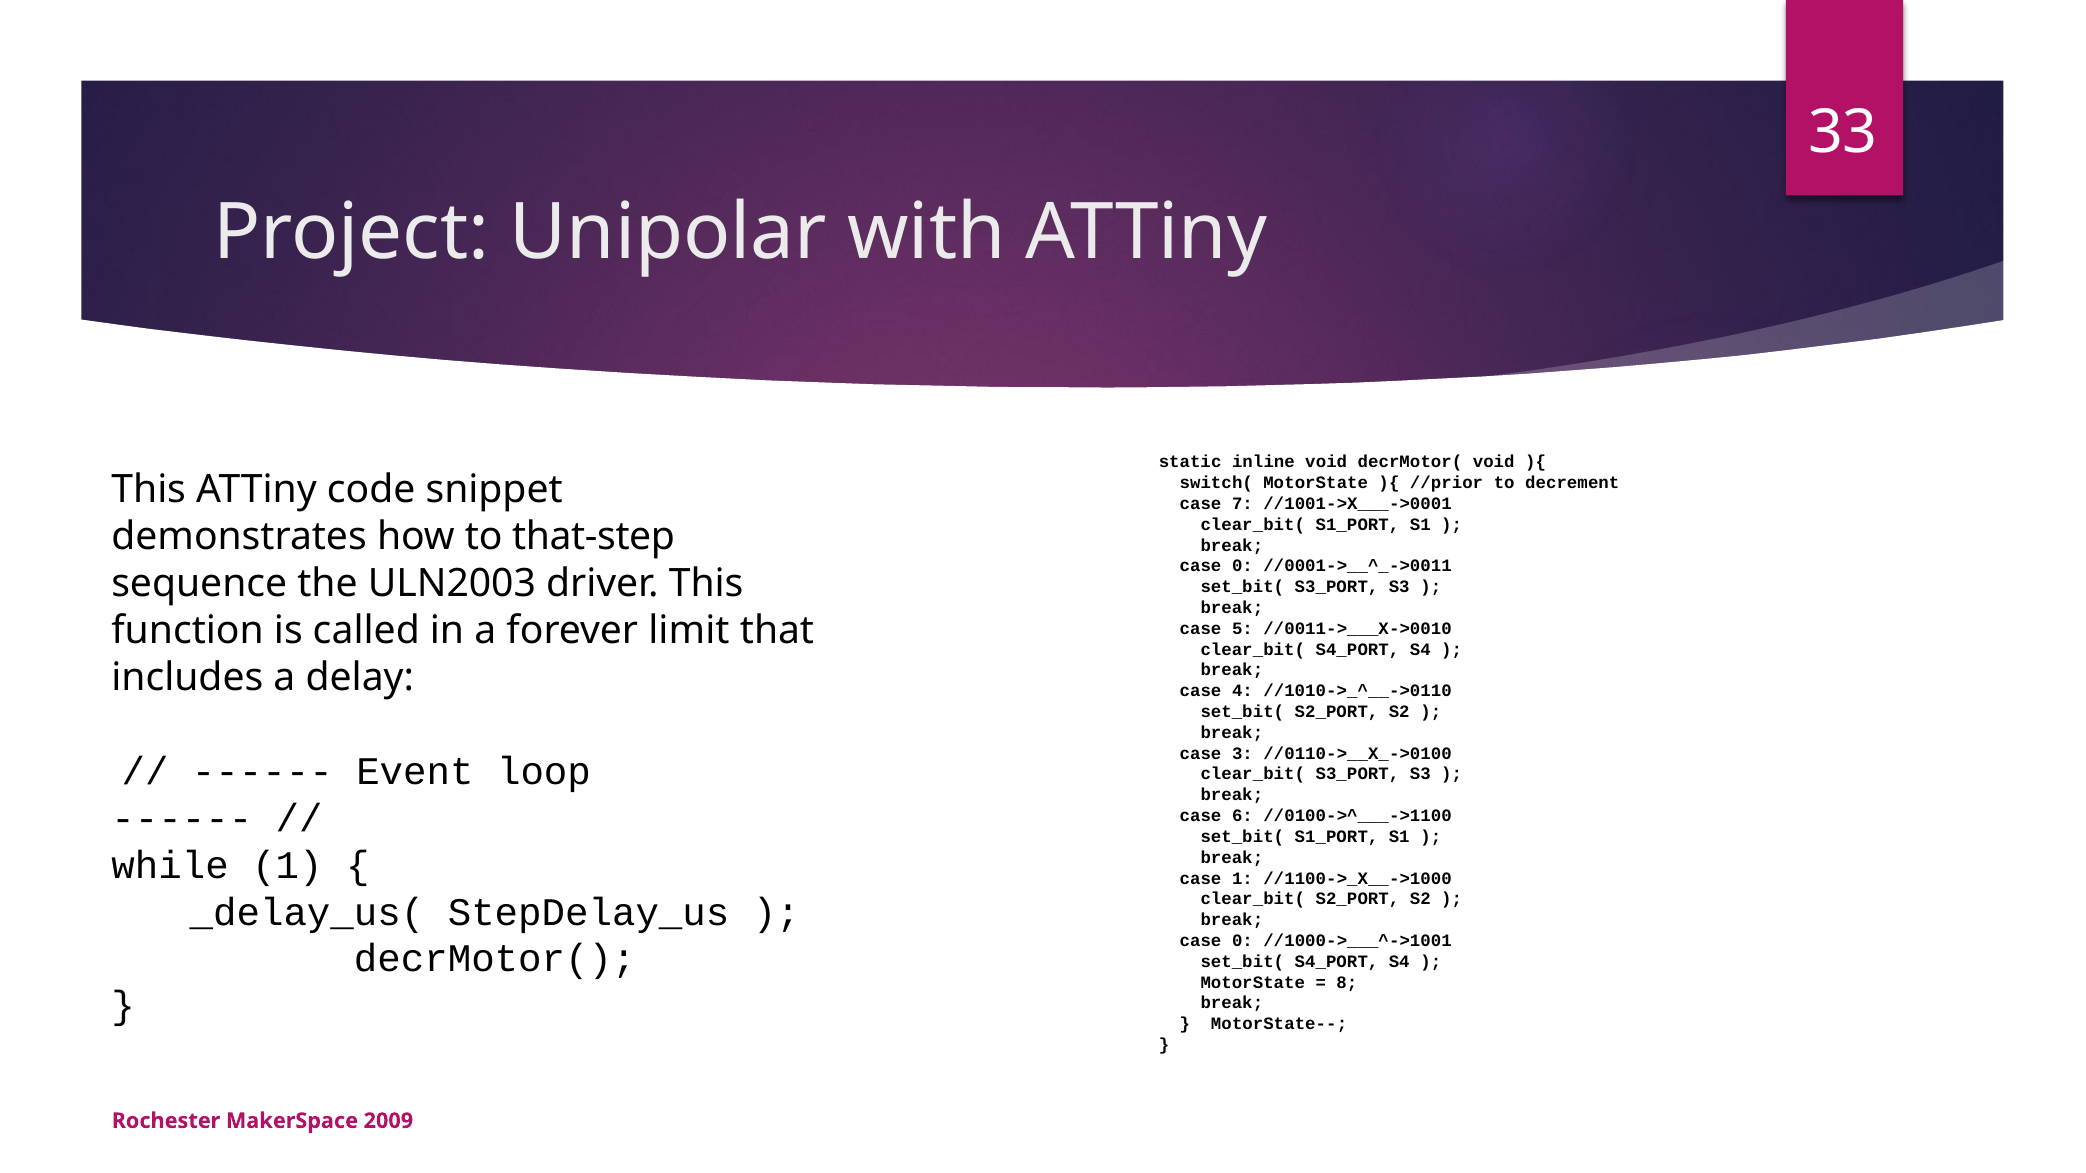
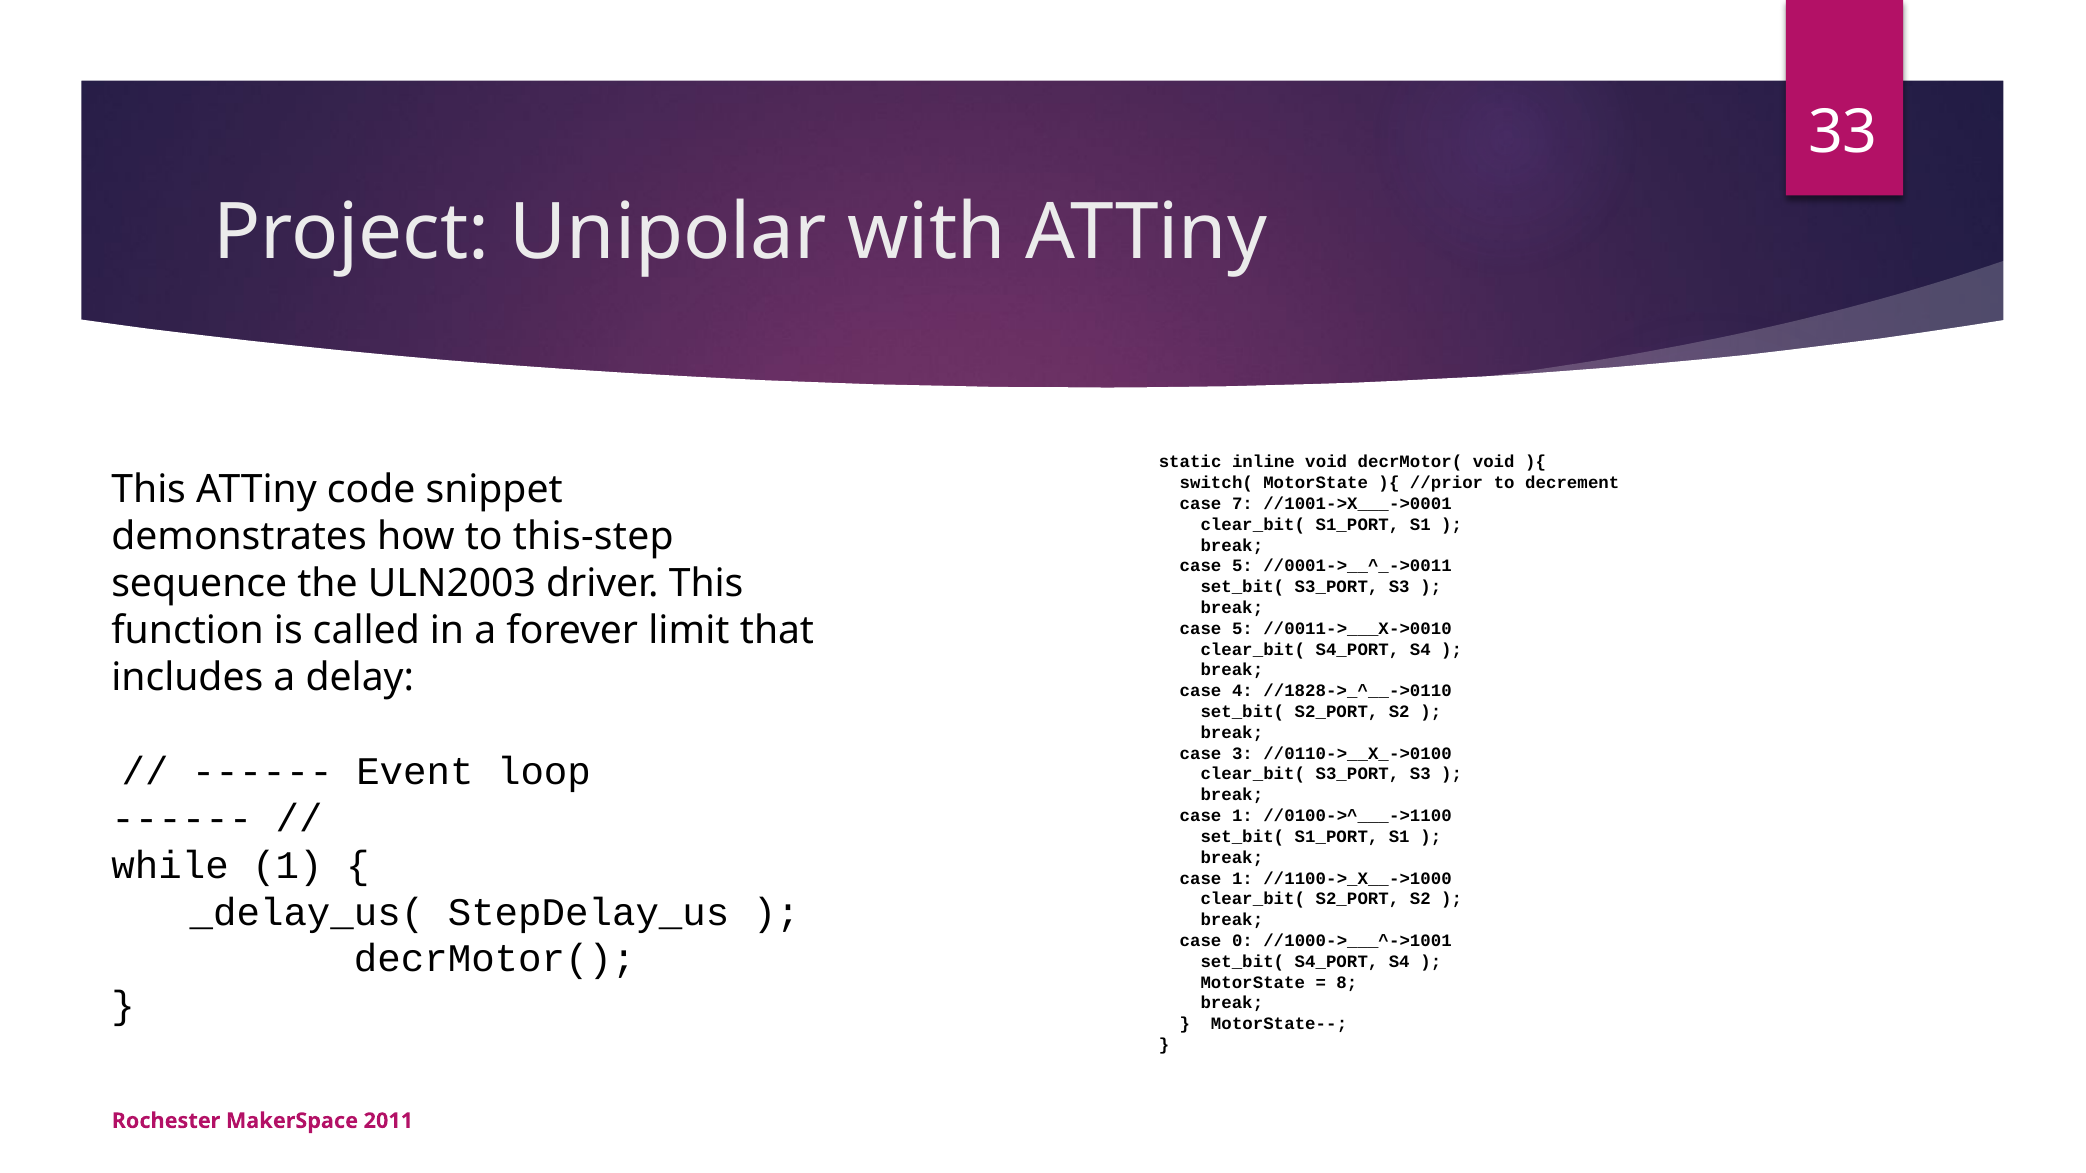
that-step: that-step -> this-step
0 at (1242, 566): 0 -> 5
//1010->_^__->0110: //1010->_^__->0110 -> //1828->_^__->0110
6 at (1242, 816): 6 -> 1
2009: 2009 -> 2011
